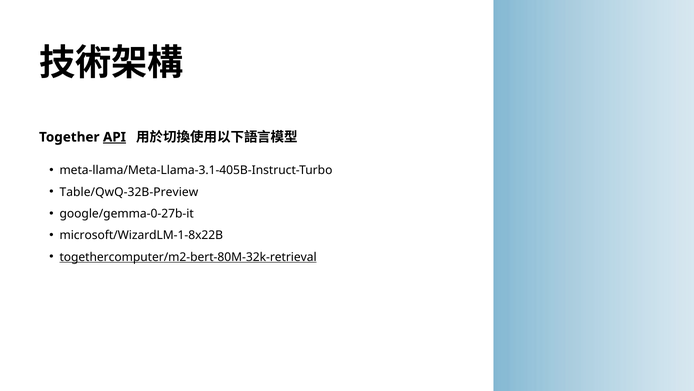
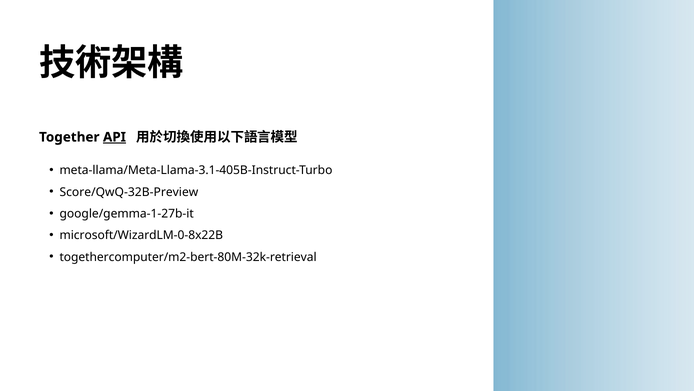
Table/QwQ-32B-Preview: Table/QwQ-32B-Preview -> Score/QwQ-32B-Preview
google/gemma-0-27b-it: google/gemma-0-27b-it -> google/gemma-1-27b-it
microsoft/WizardLM-1-8x22B: microsoft/WizardLM-1-8x22B -> microsoft/WizardLM-0-8x22B
togethercomputer/m2-bert-80M-32k-retrieval underline: present -> none
